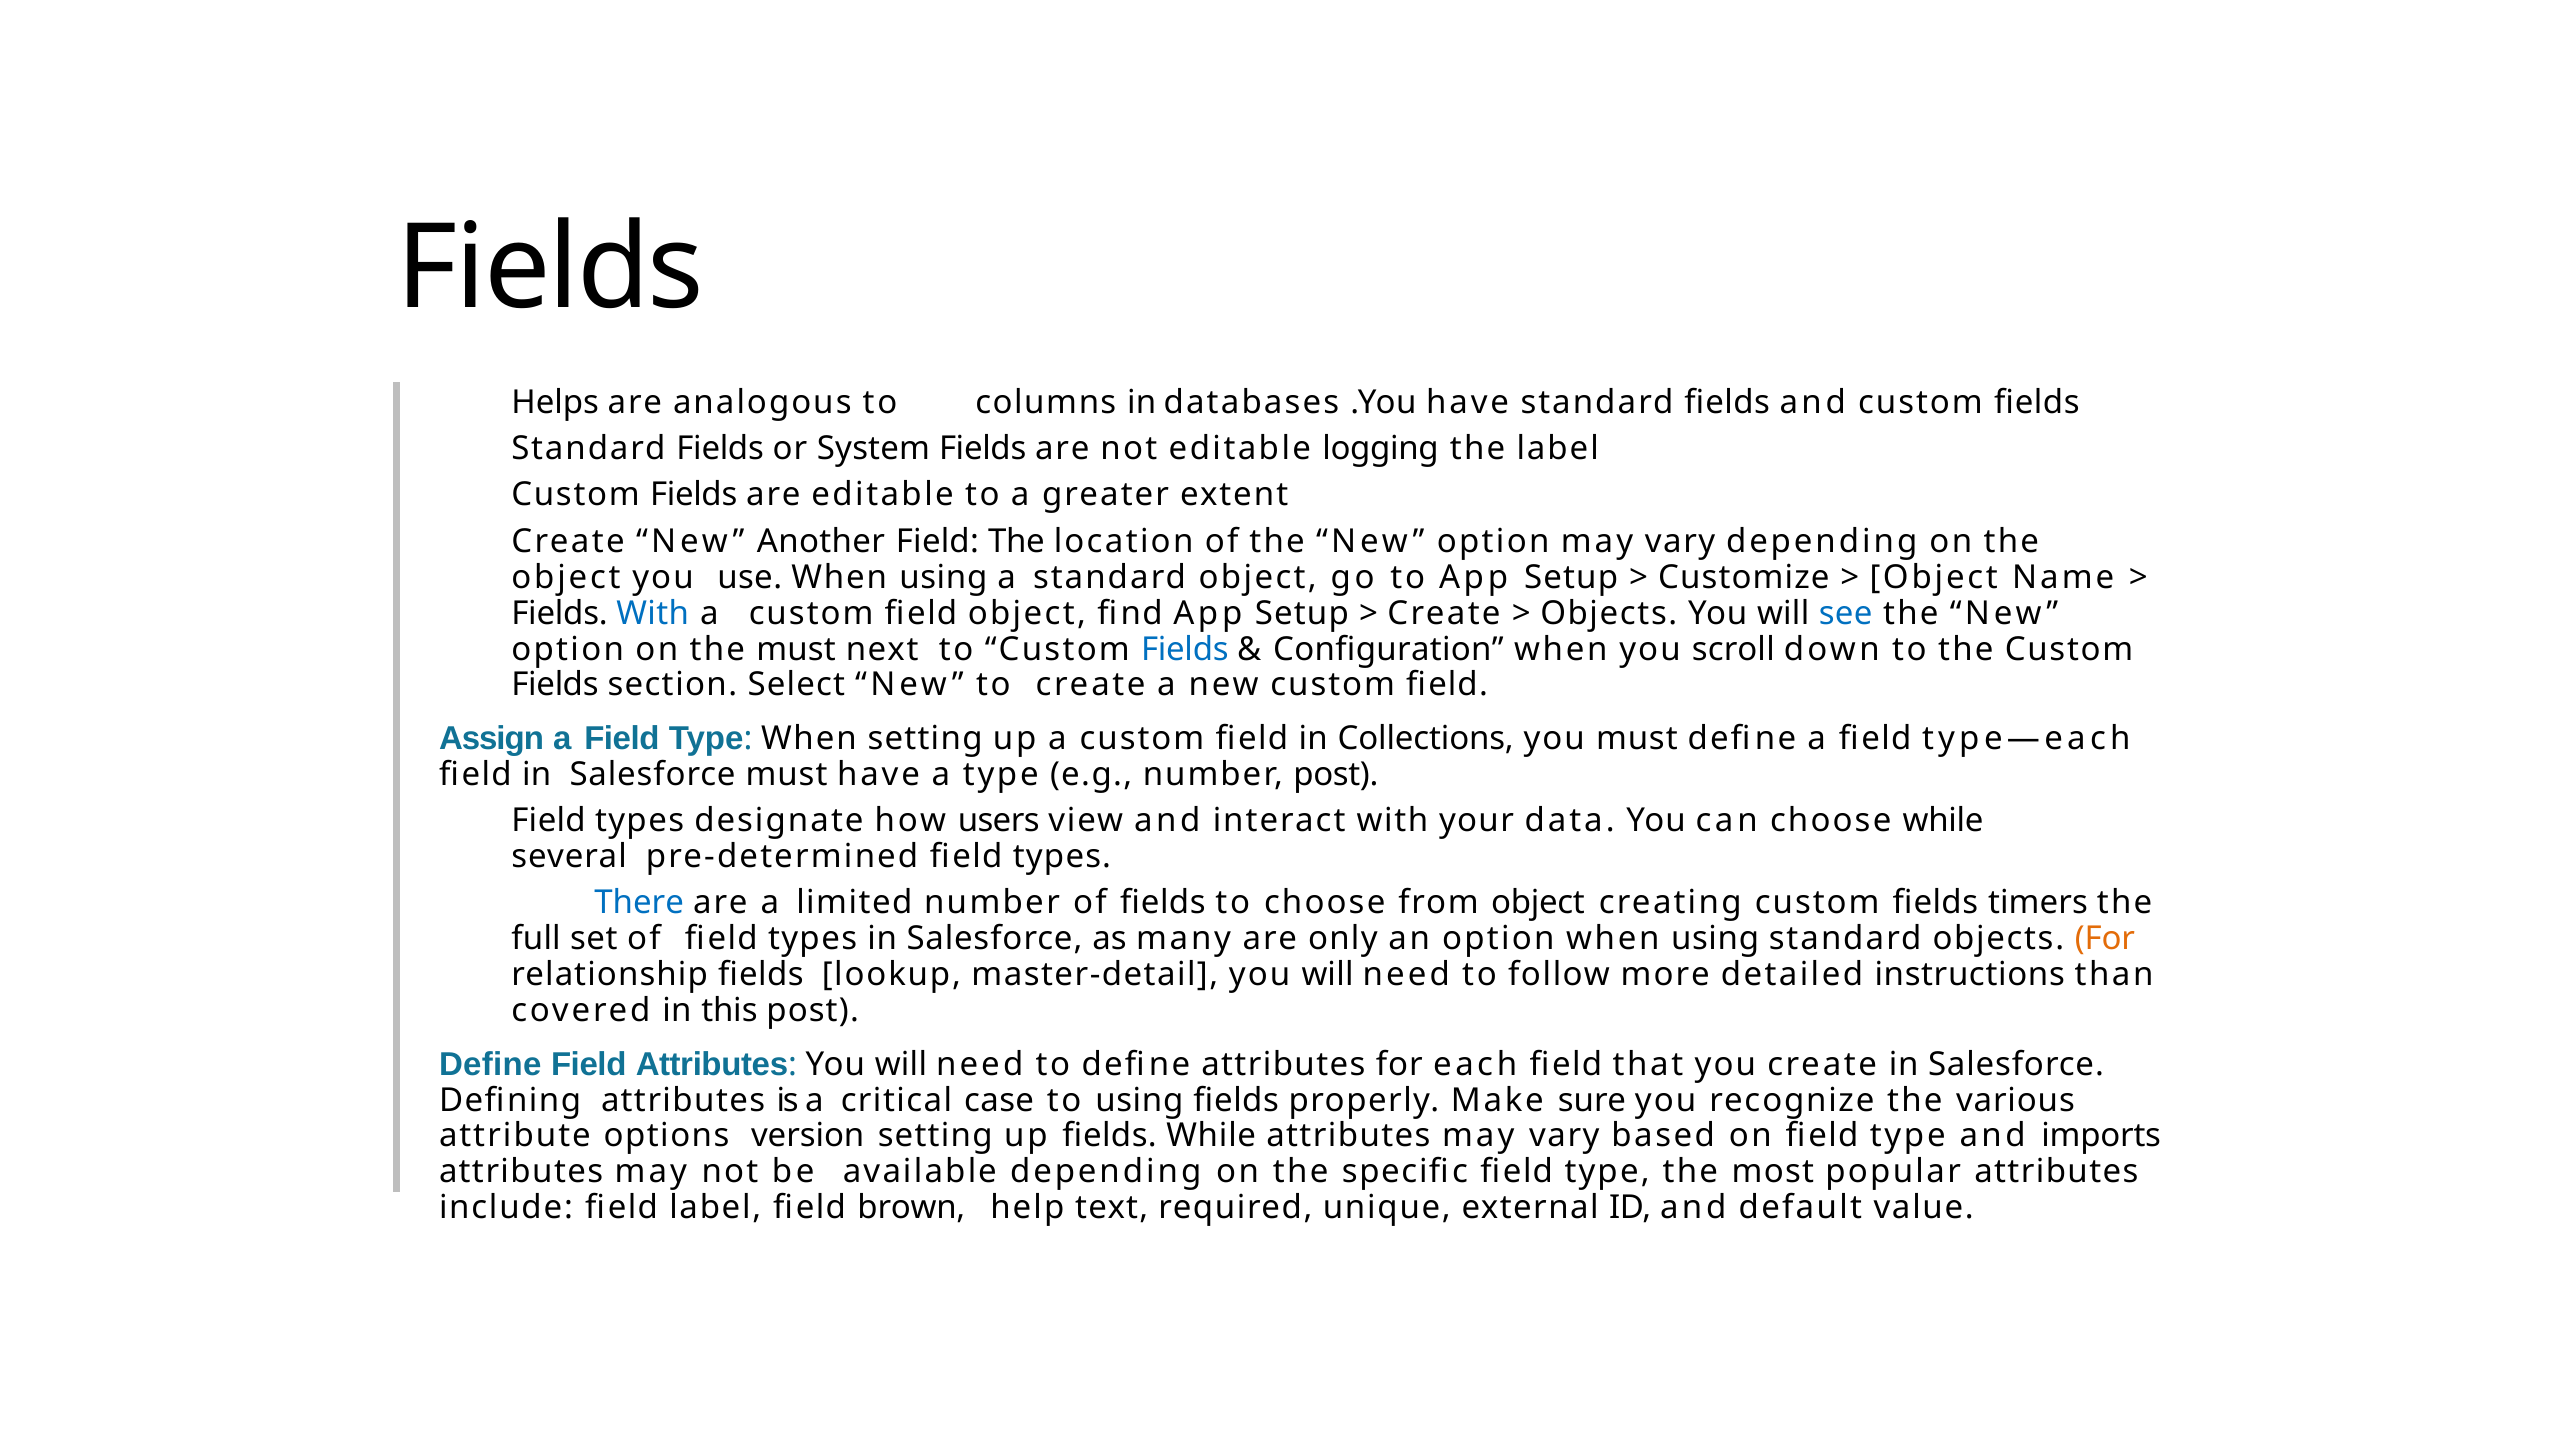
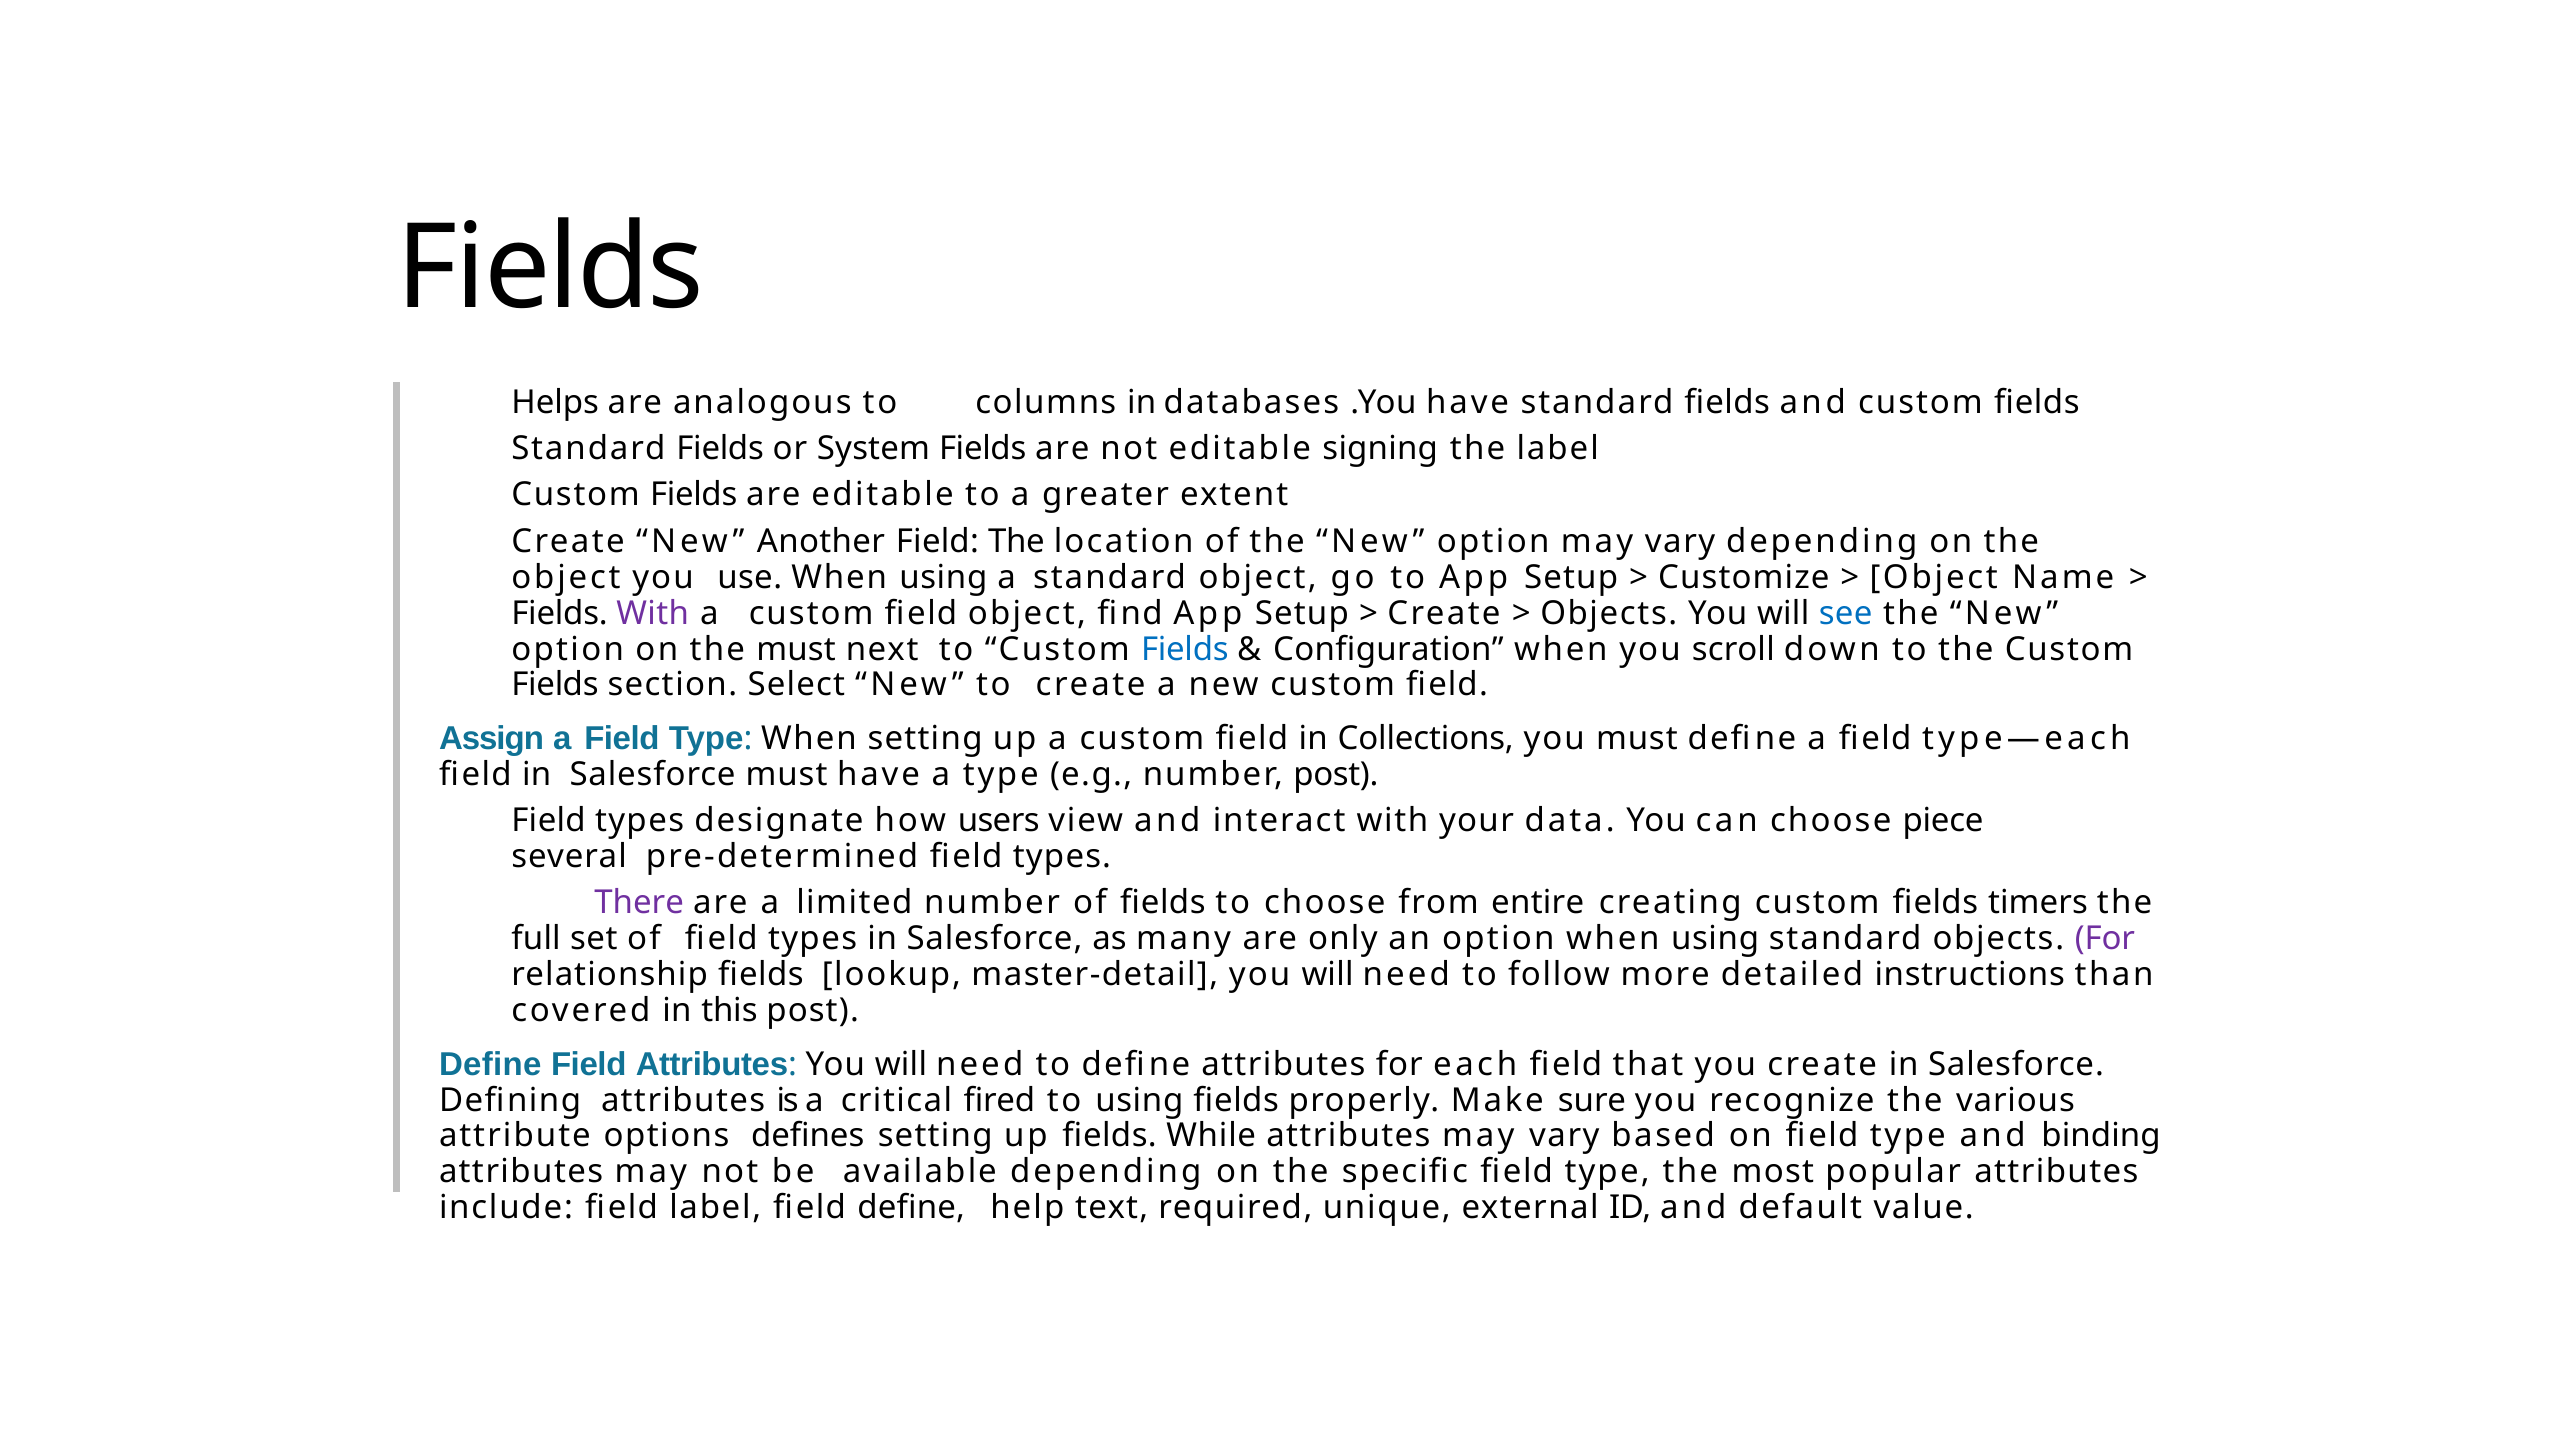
logging: logging -> signing
With at (653, 613) colour: blue -> purple
choose while: while -> piece
There colour: blue -> purple
from object: object -> entire
For at (2105, 939) colour: orange -> purple
case: case -> fired
version: version -> defines
imports: imports -> binding
field brown: brown -> define
